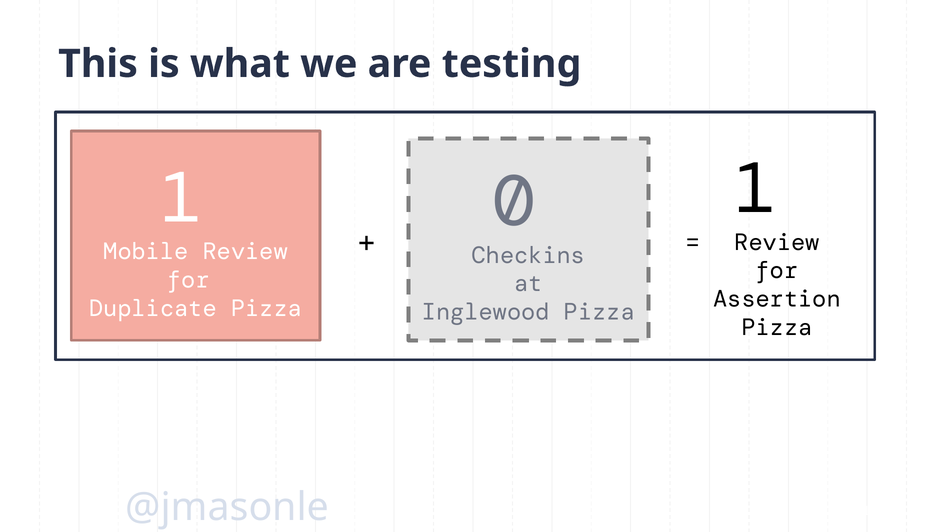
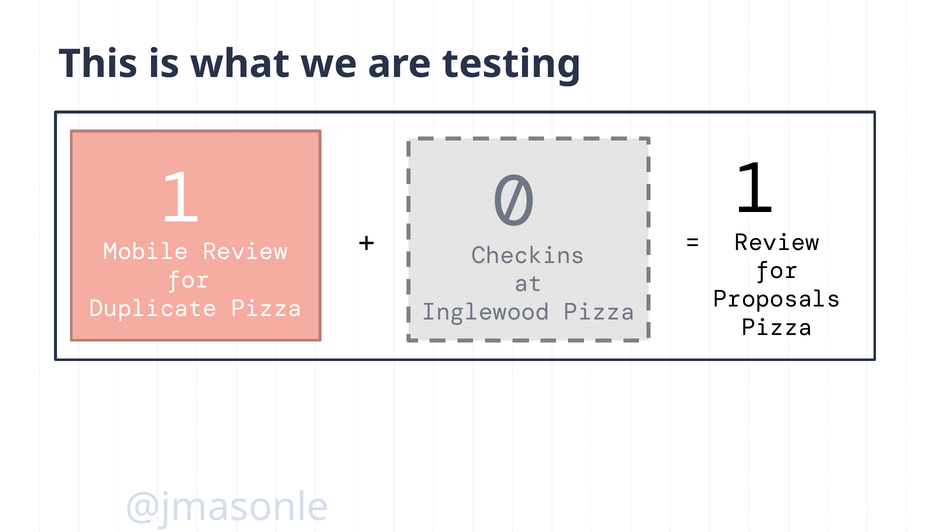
Assertion: Assertion -> Proposals
